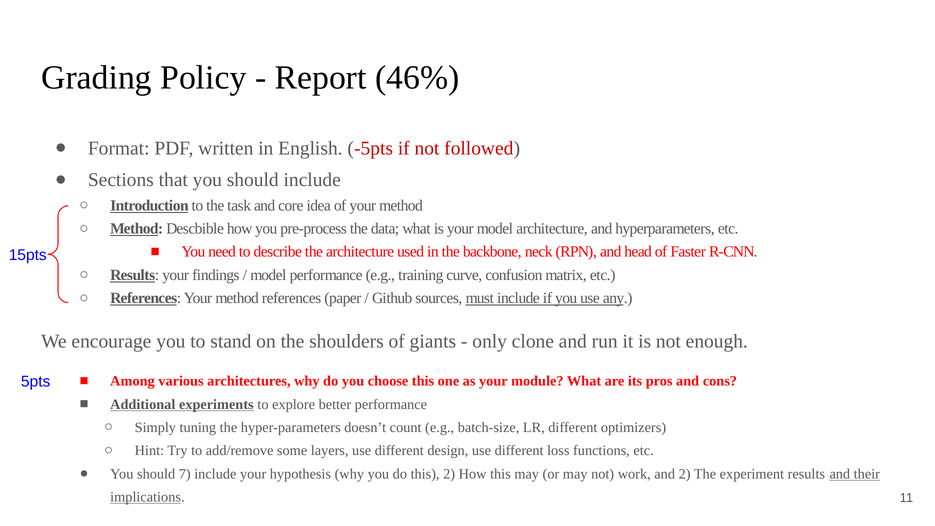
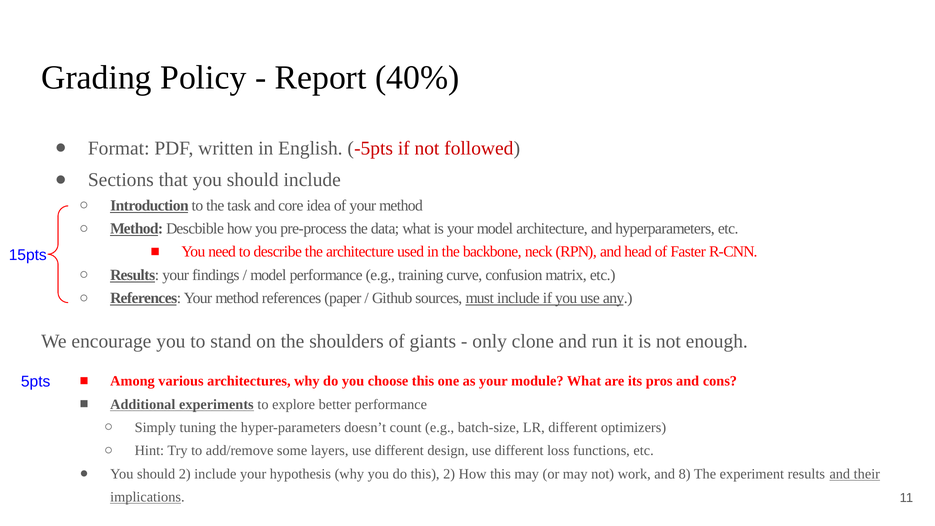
46%: 46% -> 40%
should 7: 7 -> 2
and 2: 2 -> 8
